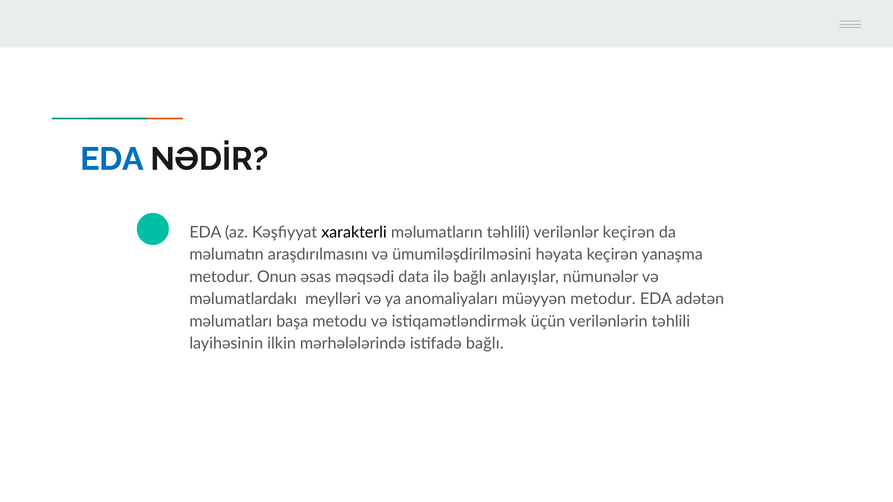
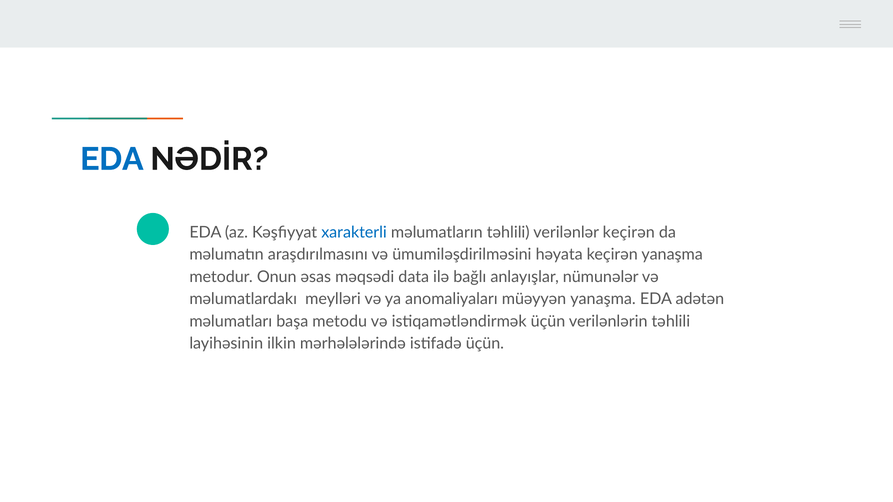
xarakterli colour: black -> blue
müəyyən metodur: metodur -> yanaşma
istifadə bağlı: bağlı -> üçün
